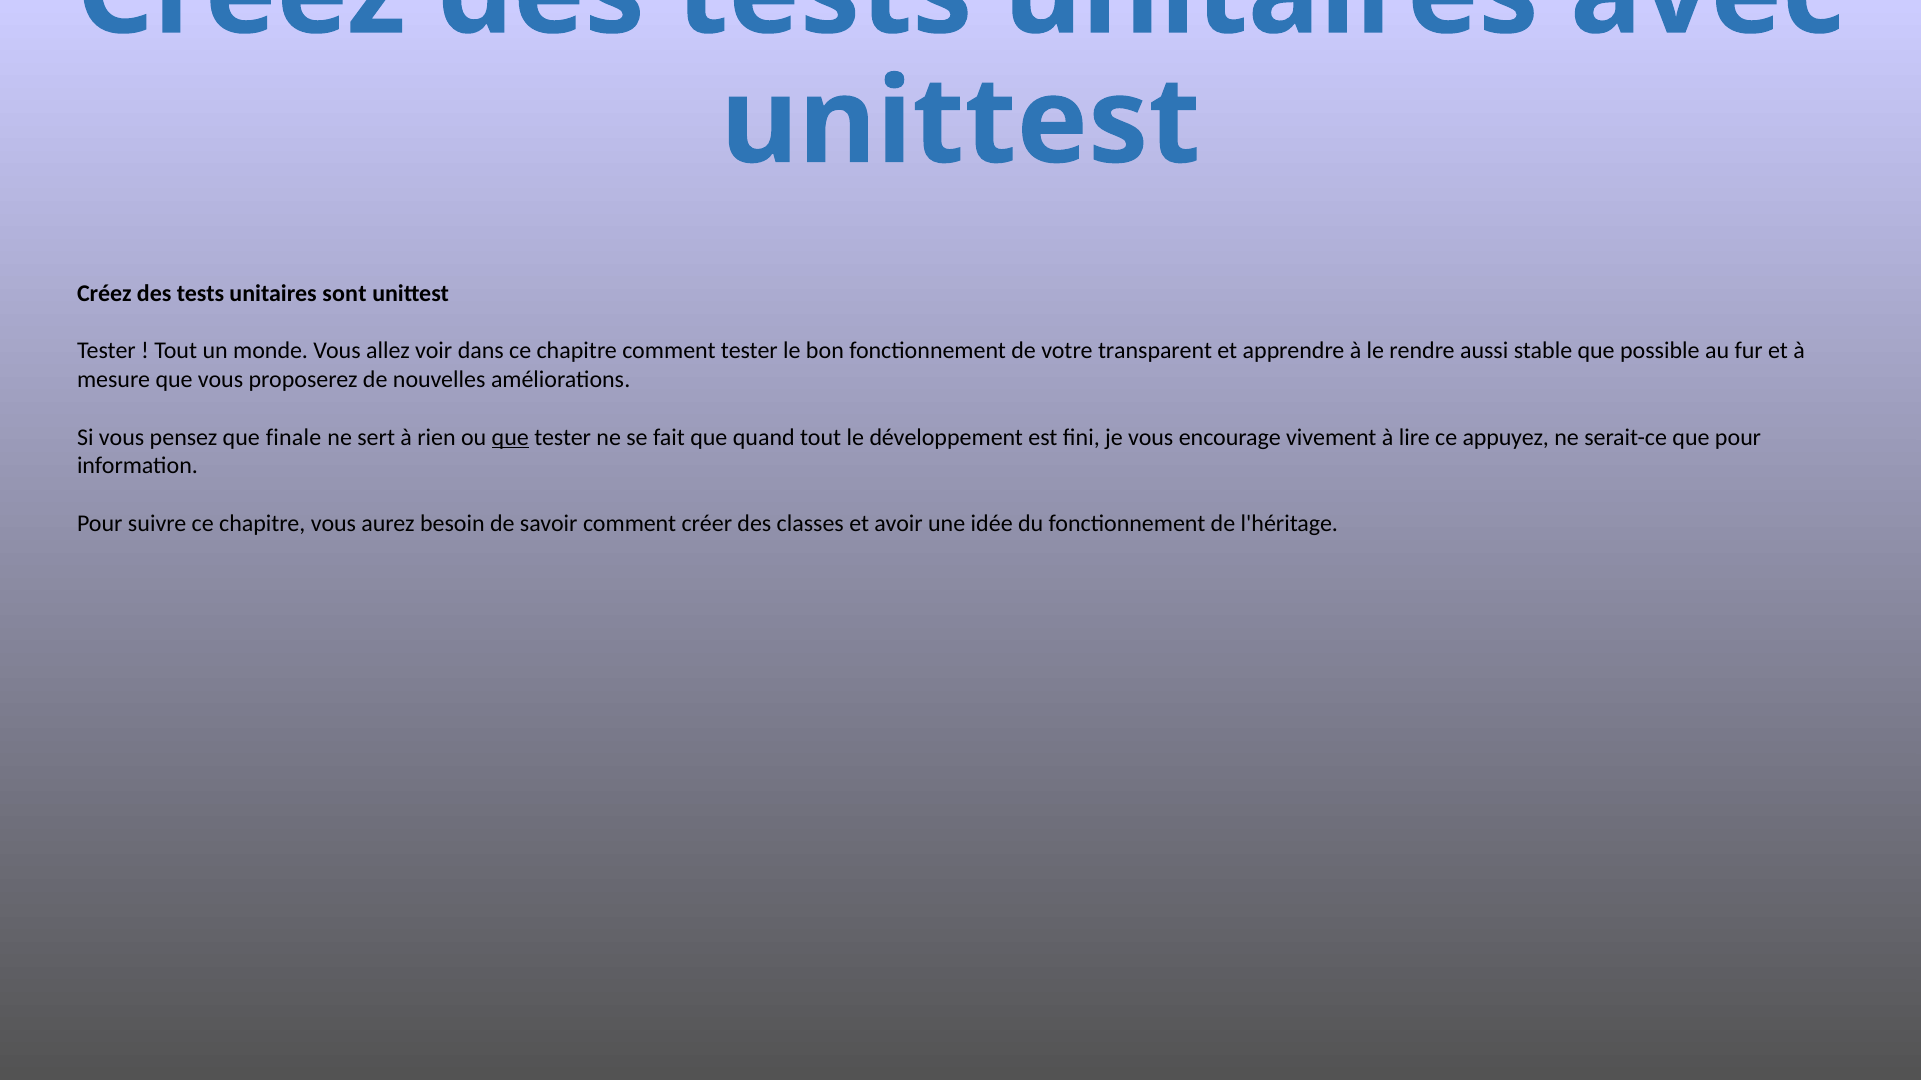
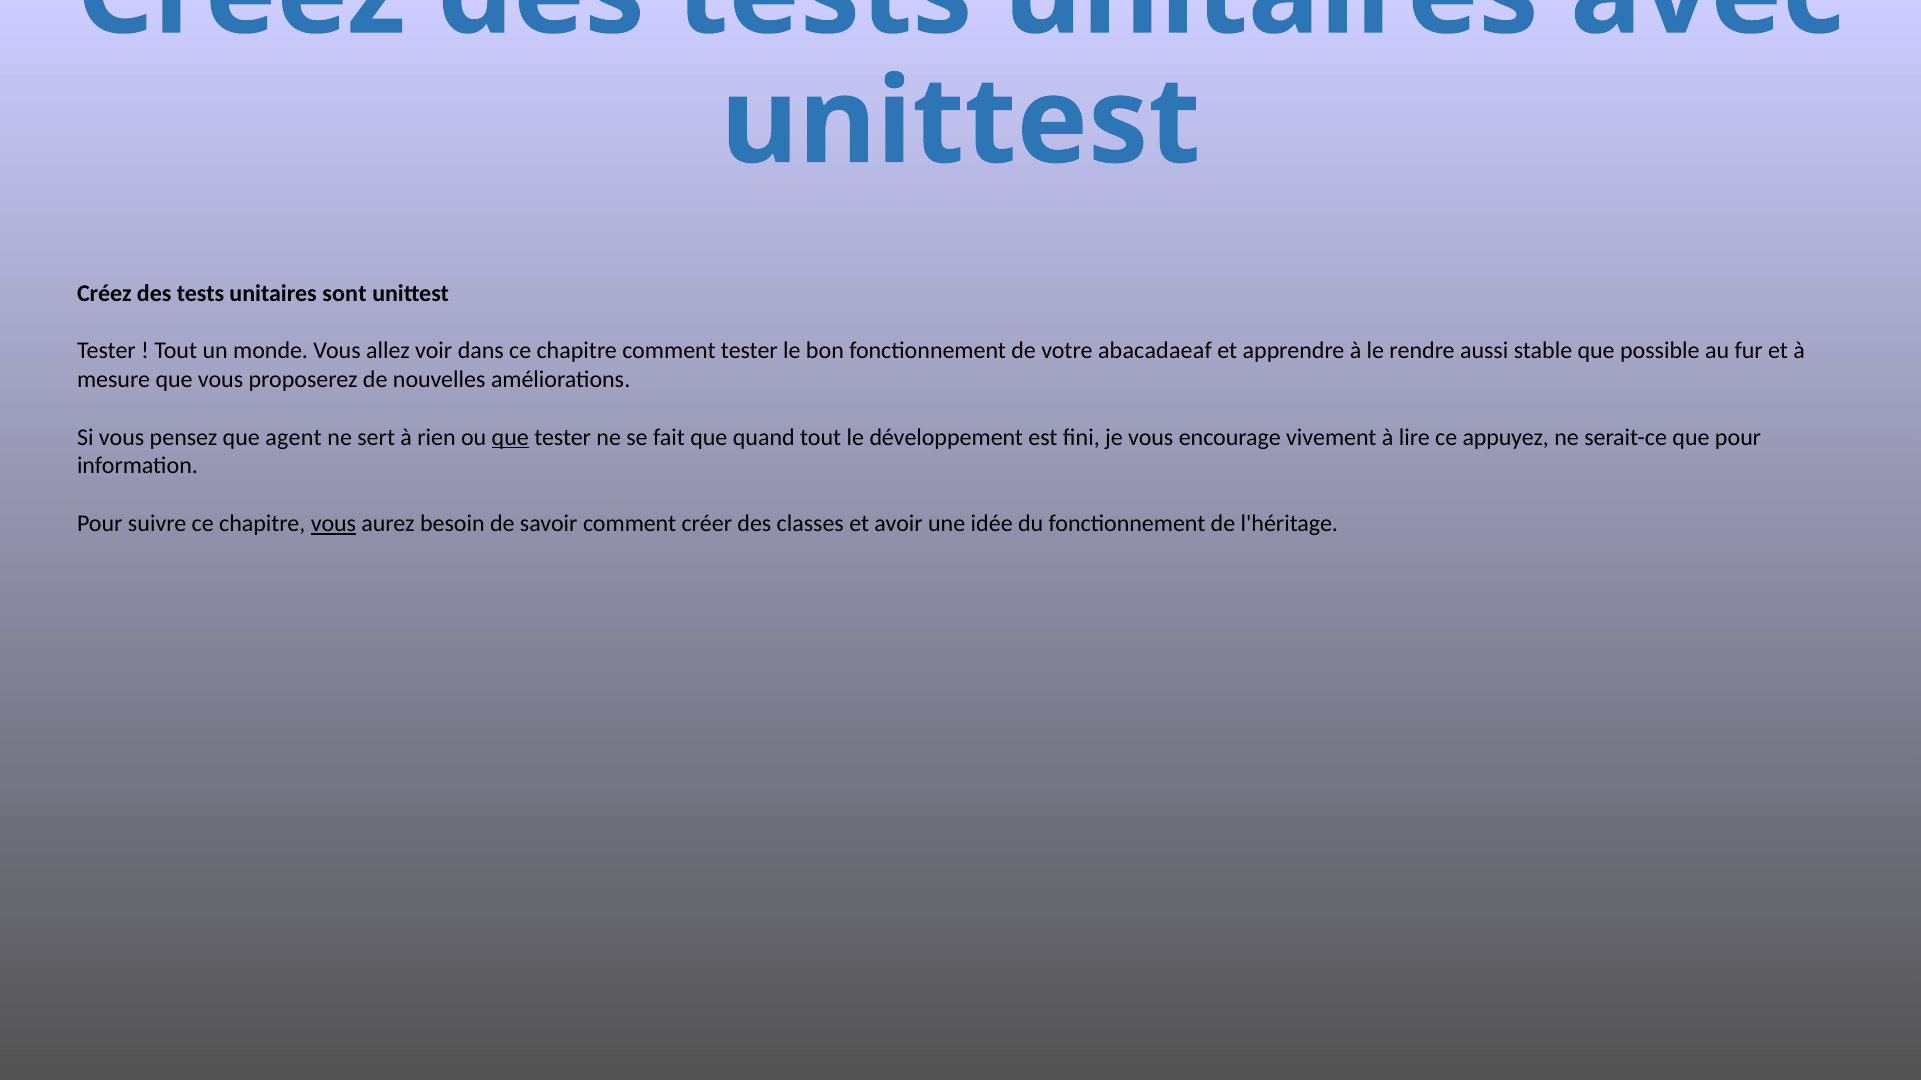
transparent: transparent -> abacadaeaf
finale: finale -> agent
vous at (333, 524) underline: none -> present
